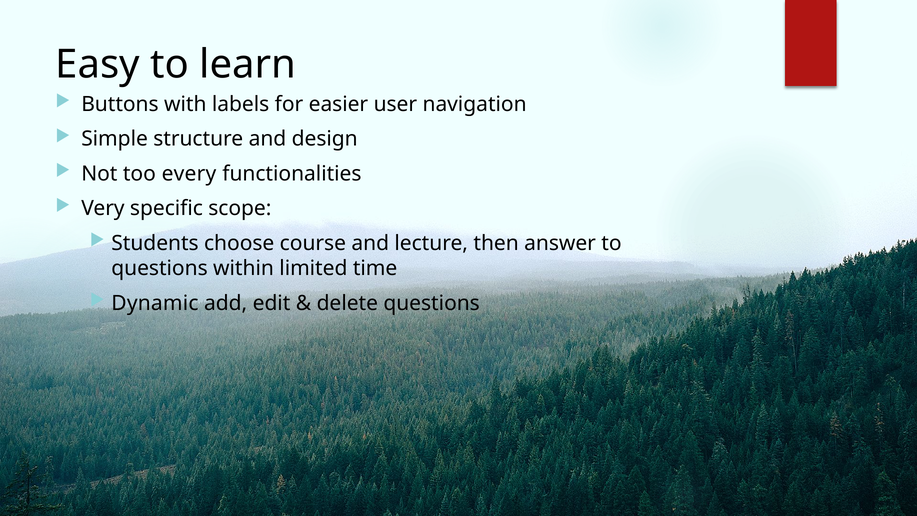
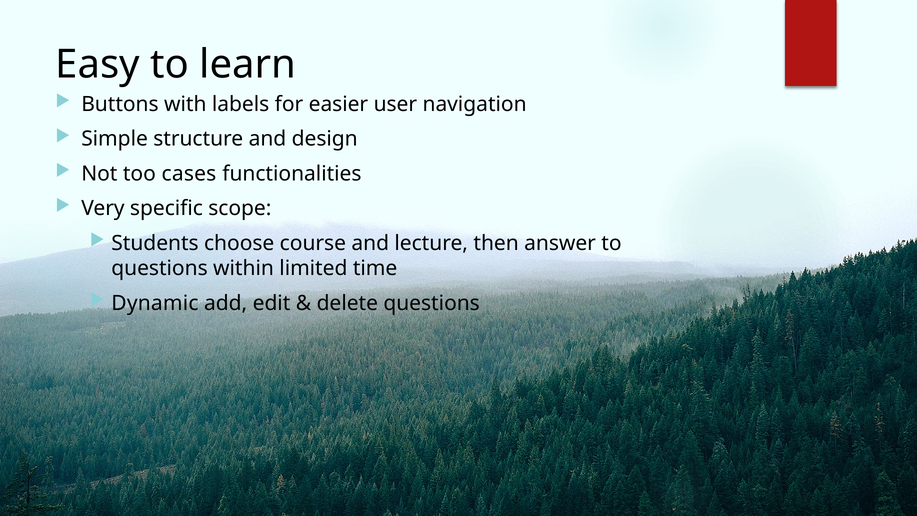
every: every -> cases
